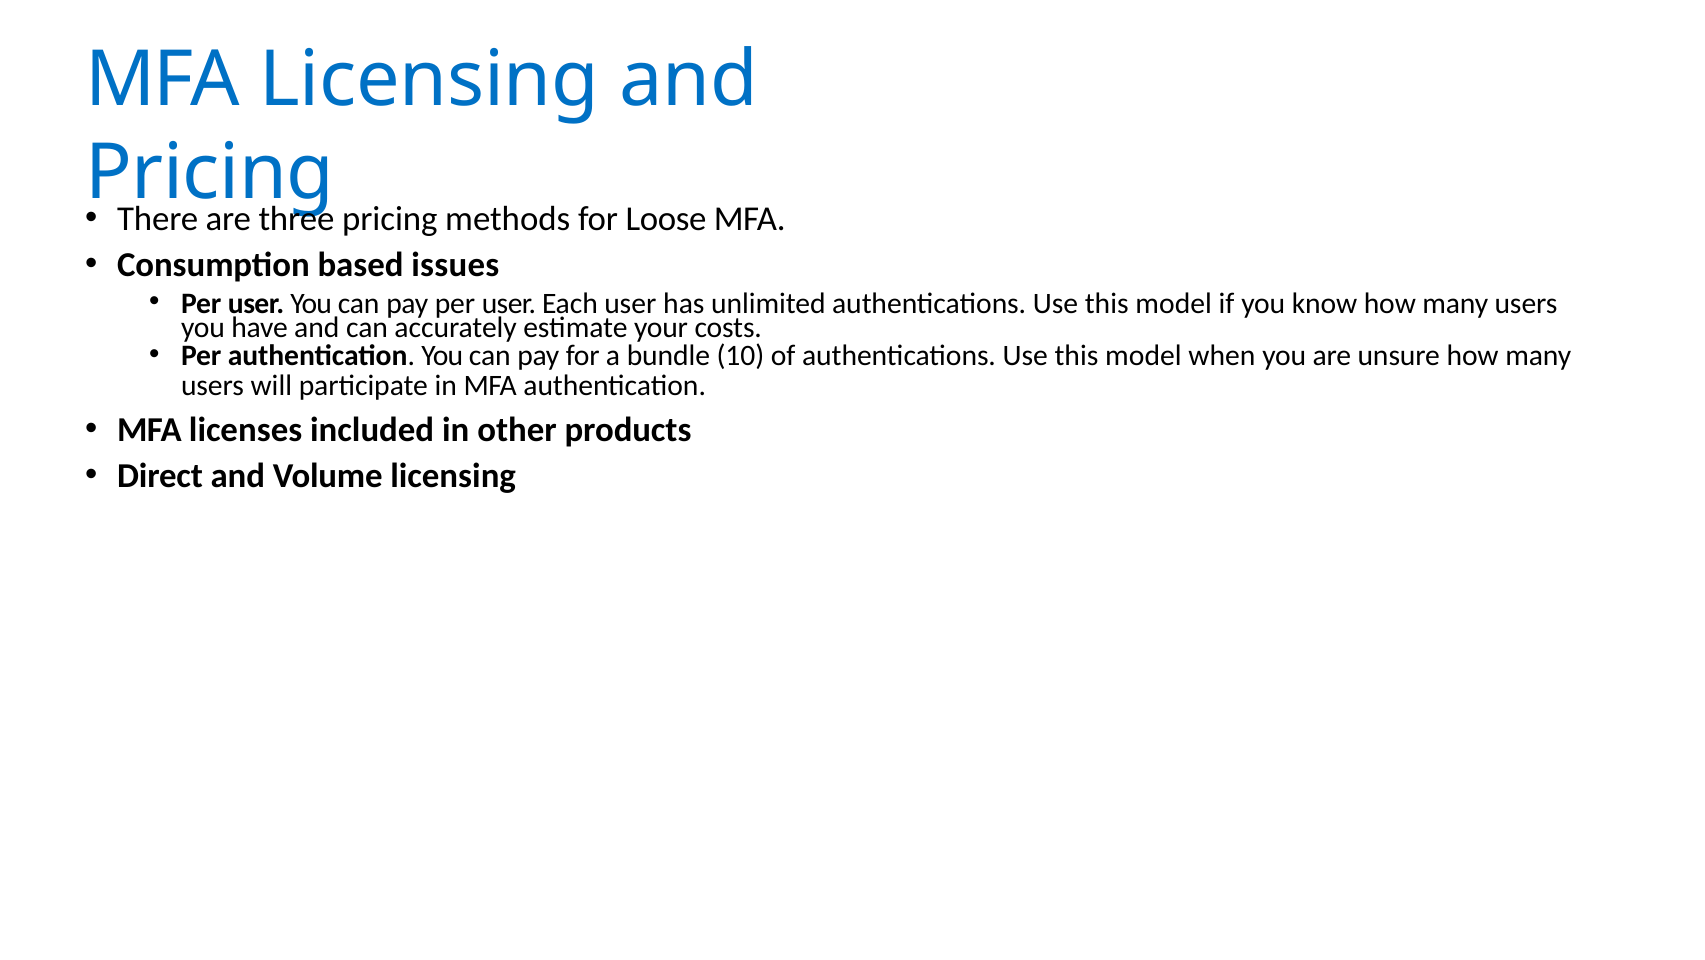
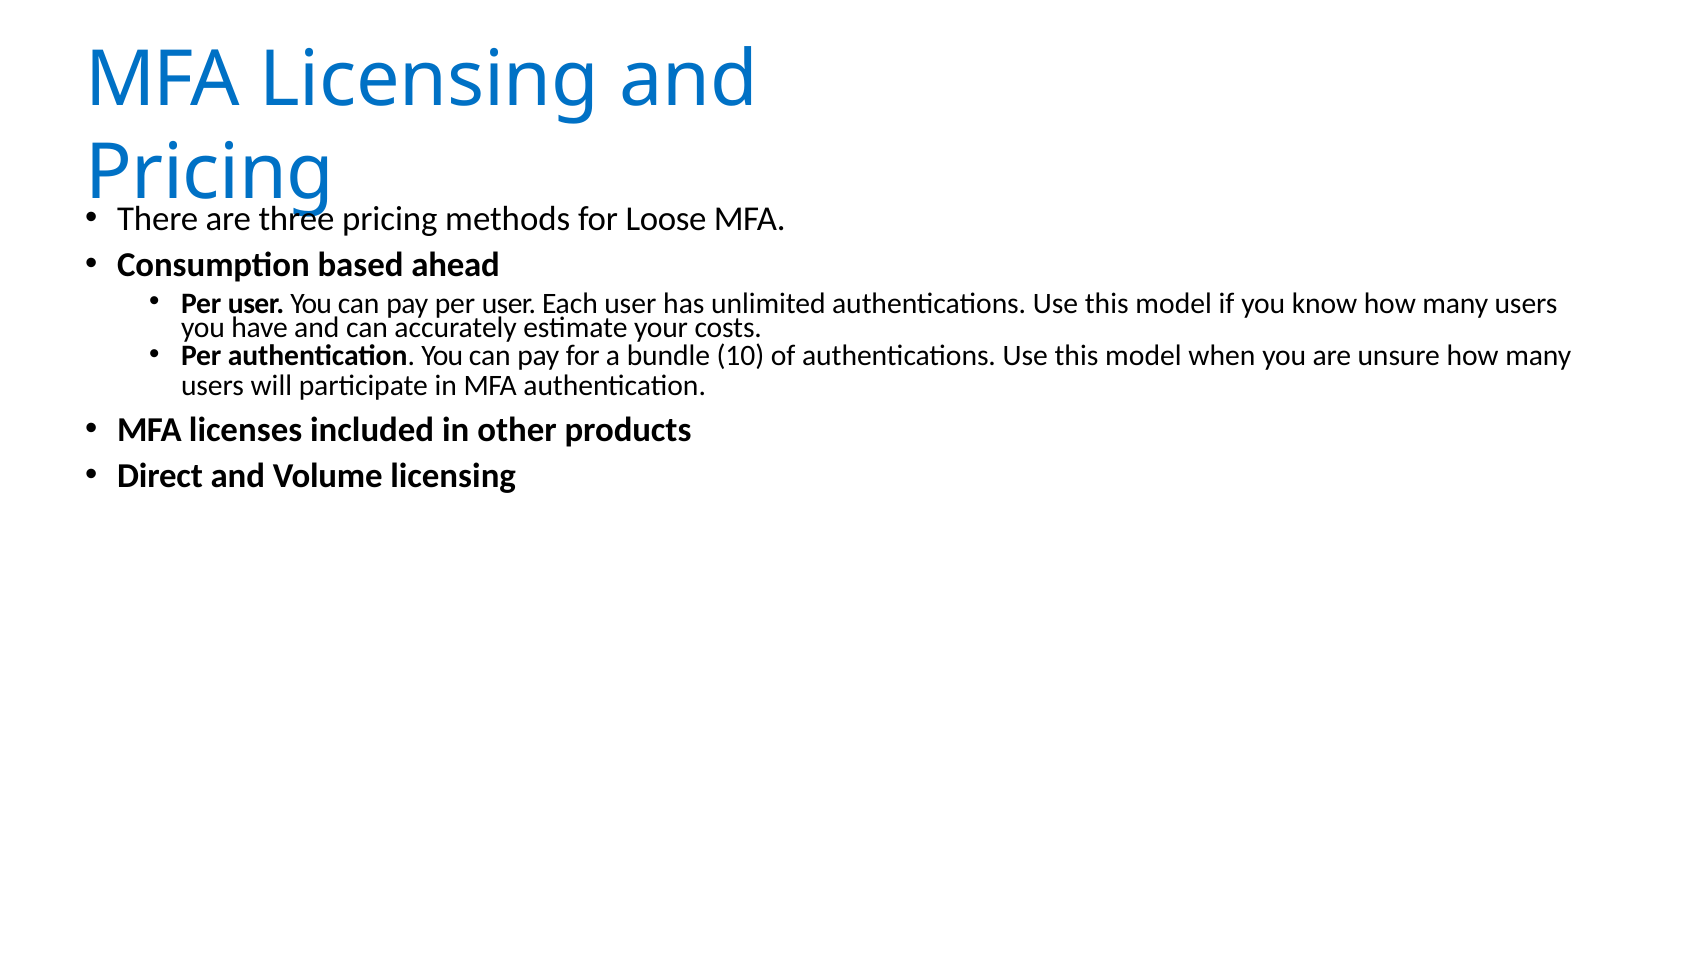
issues: issues -> ahead
